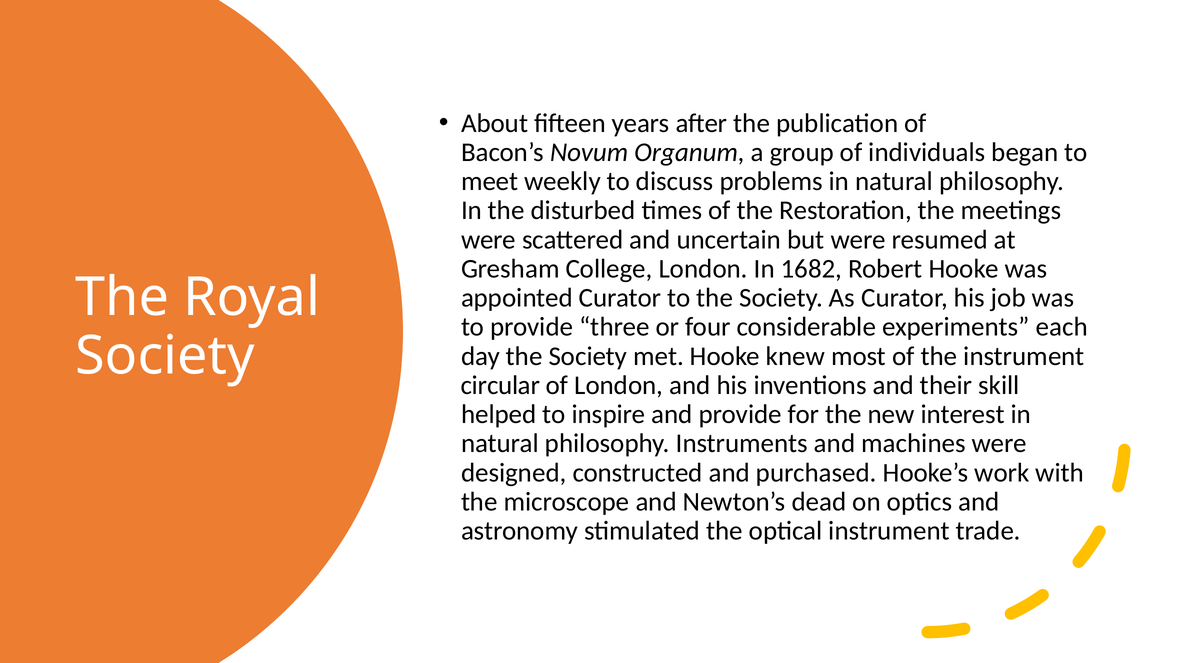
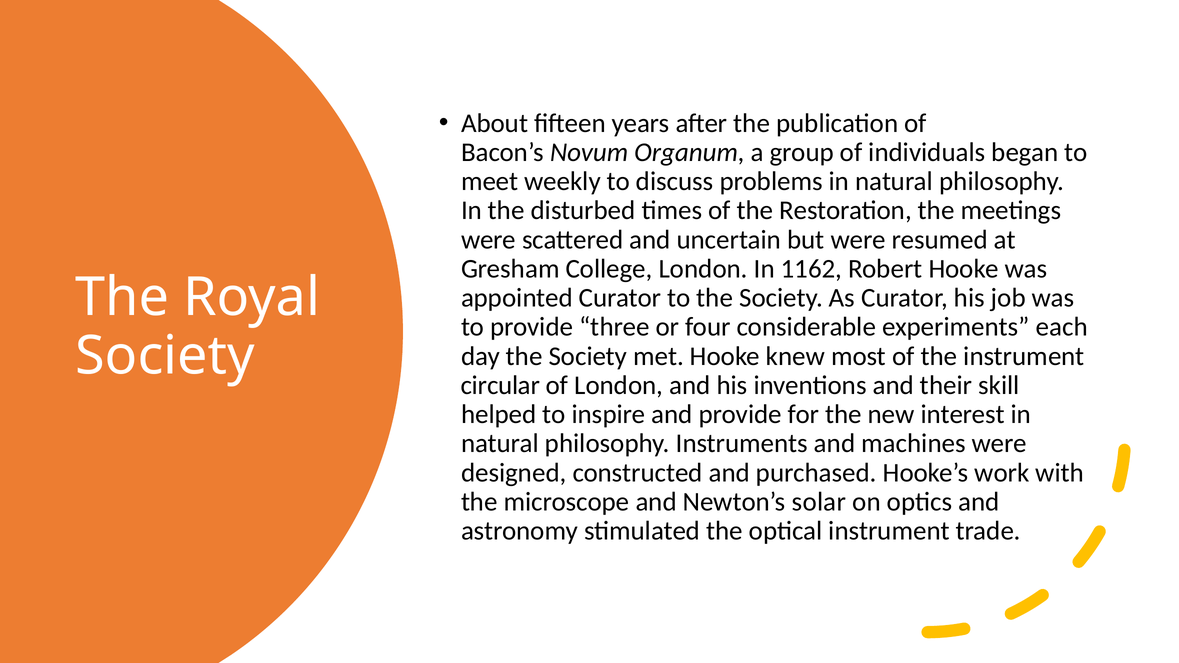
1682: 1682 -> 1162
dead: dead -> solar
